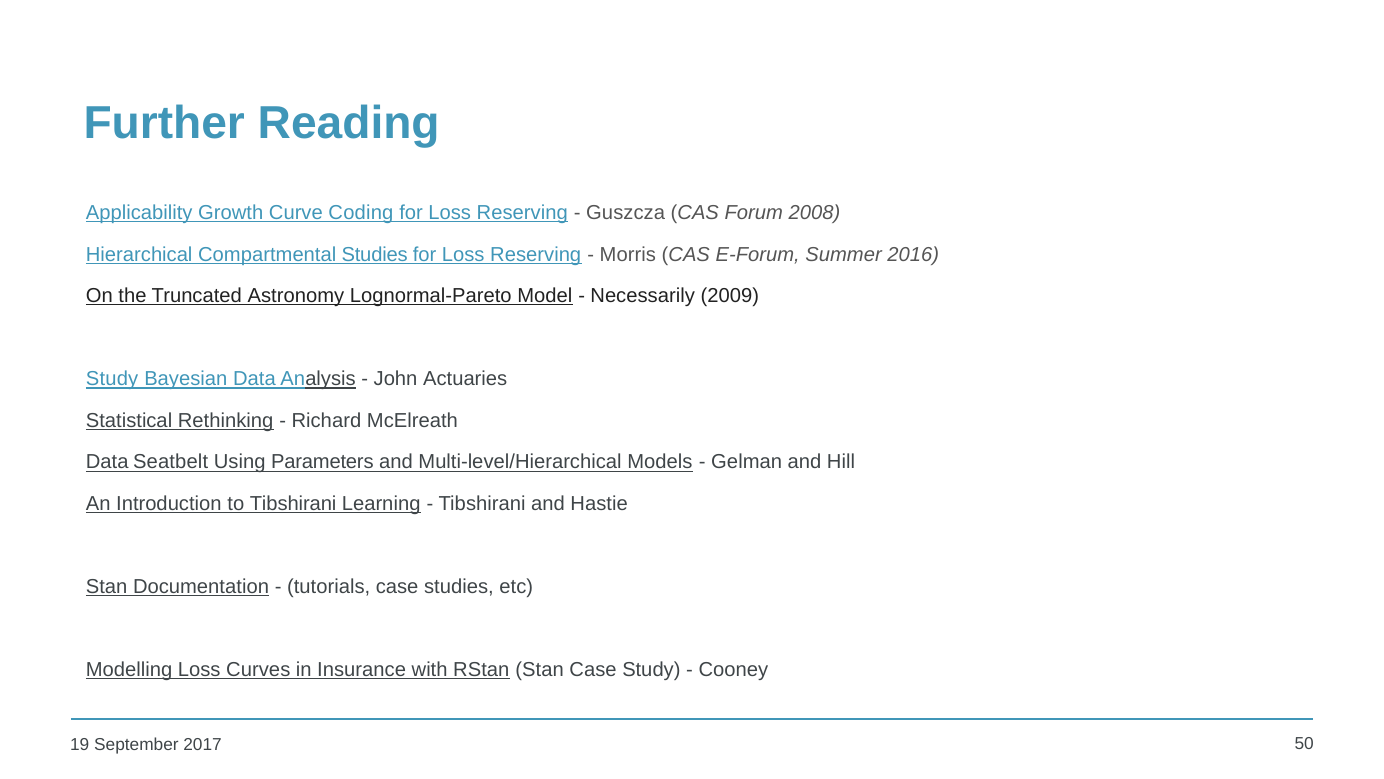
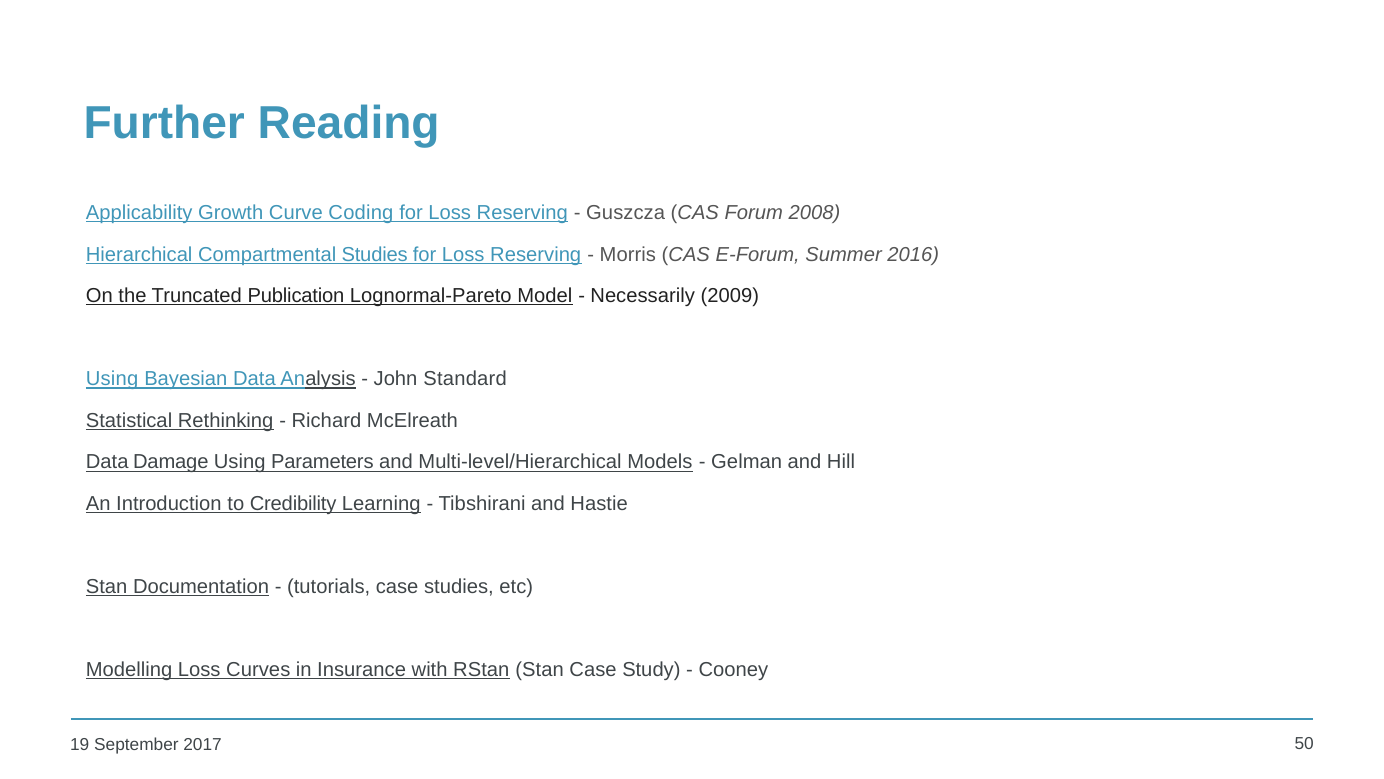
Astronomy: Astronomy -> Publication
Study at (112, 379): Study -> Using
Actuaries: Actuaries -> Standard
Seatbelt: Seatbelt -> Damage
to Tibshirani: Tibshirani -> Credibility
